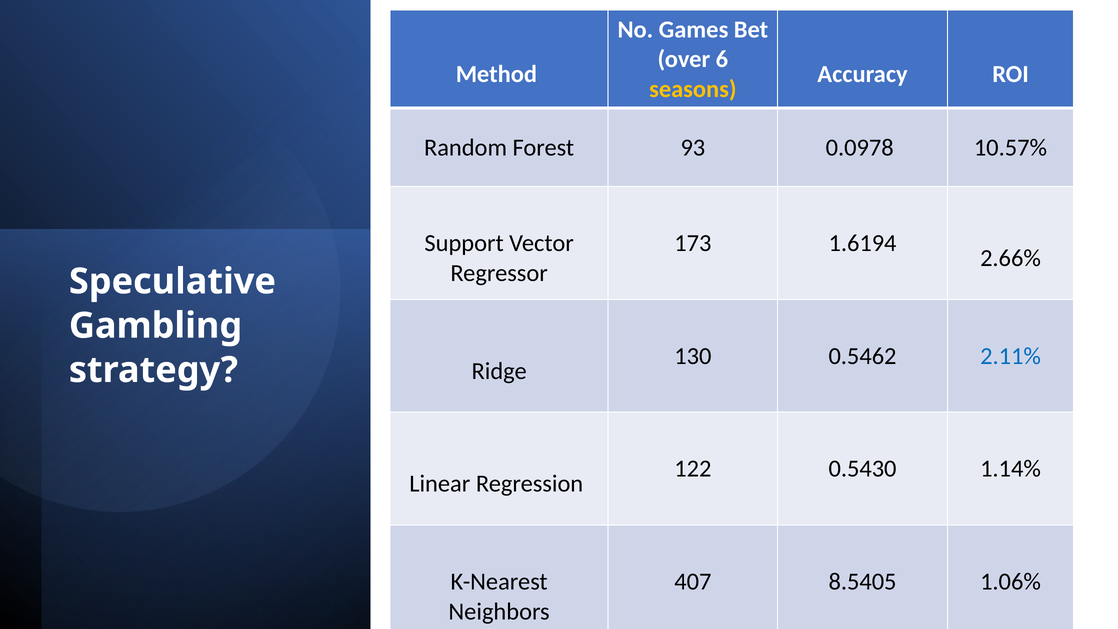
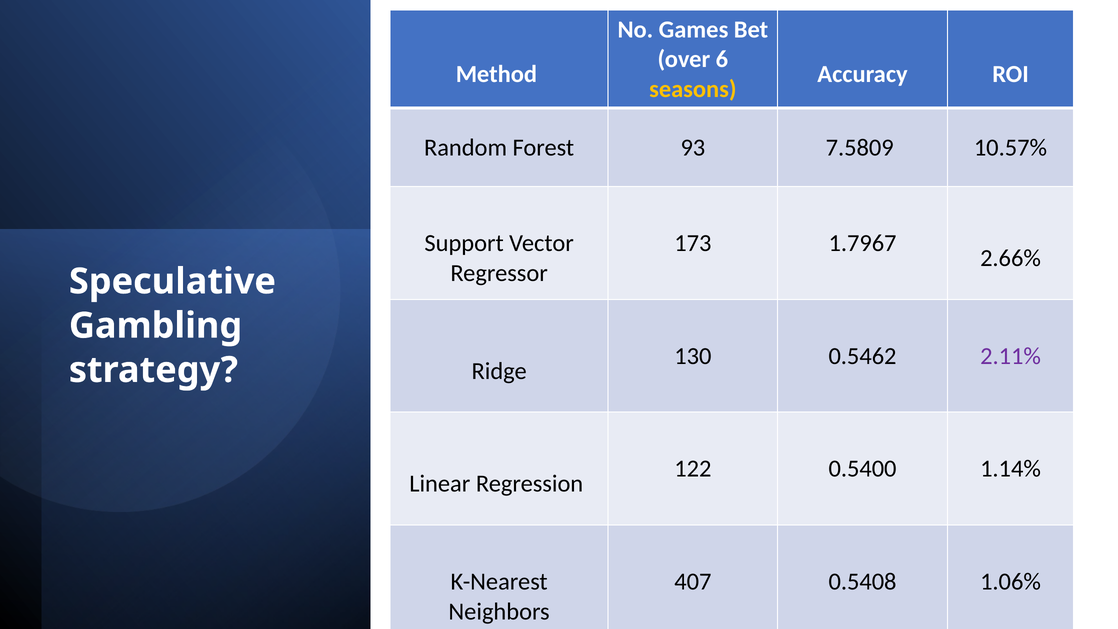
0.0978: 0.0978 -> 7.5809
1.6194: 1.6194 -> 1.7967
2.11% colour: blue -> purple
0.5430: 0.5430 -> 0.5400
8.5405: 8.5405 -> 0.5408
